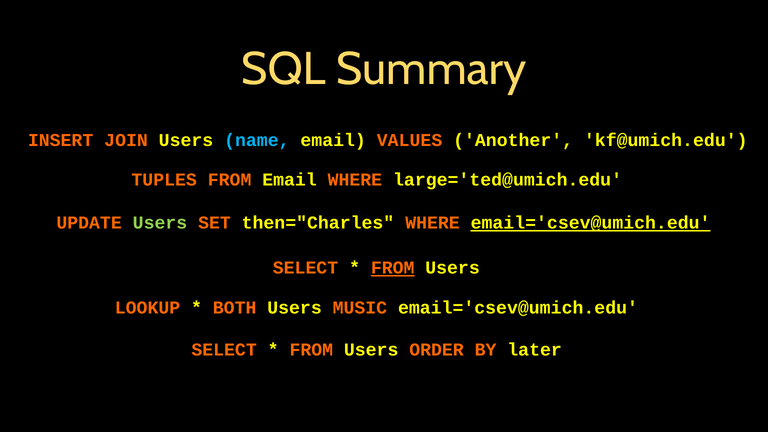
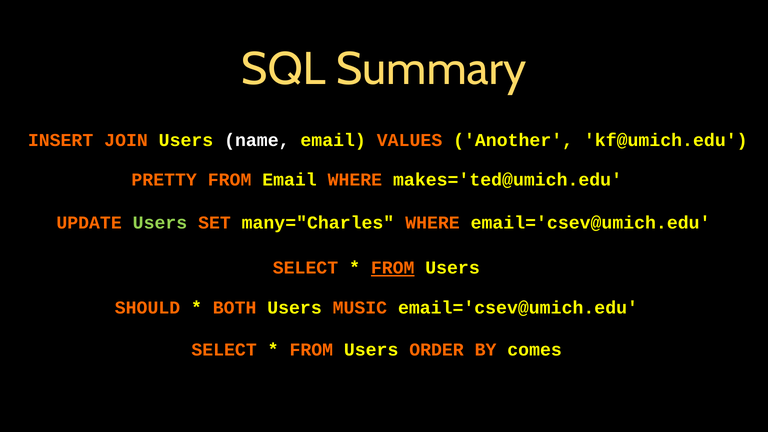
name colour: light blue -> white
TUPLES: TUPLES -> PRETTY
large='ted@umich.edu: large='ted@umich.edu -> makes='ted@umich.edu
then="Charles: then="Charles -> many="Charles
email='csev@umich.edu at (591, 223) underline: present -> none
LOOKUP: LOOKUP -> SHOULD
later: later -> comes
